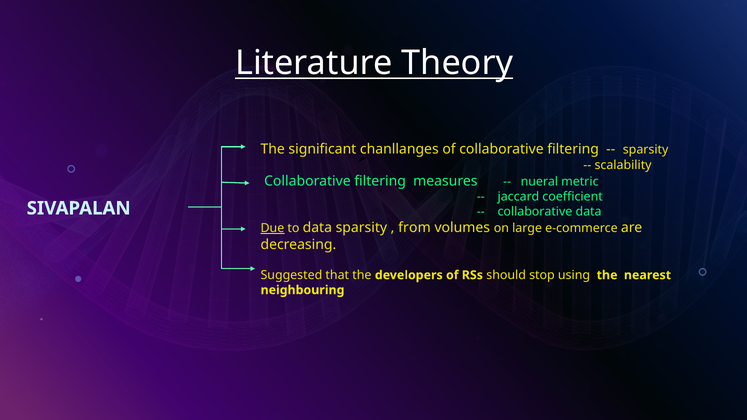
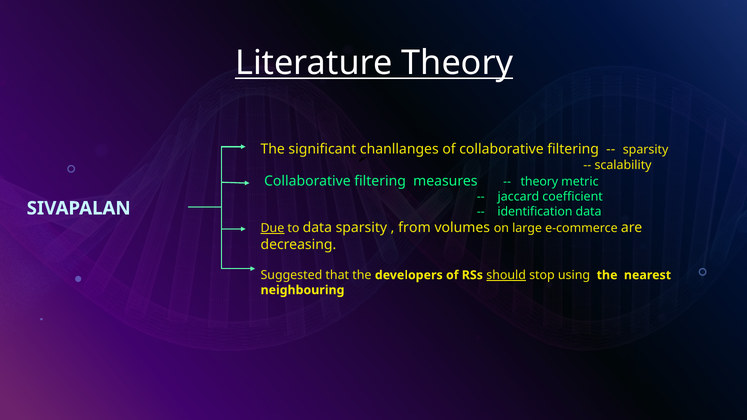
nueral at (539, 182): nueral -> theory
collaborative at (535, 212): collaborative -> identification
should underline: none -> present
